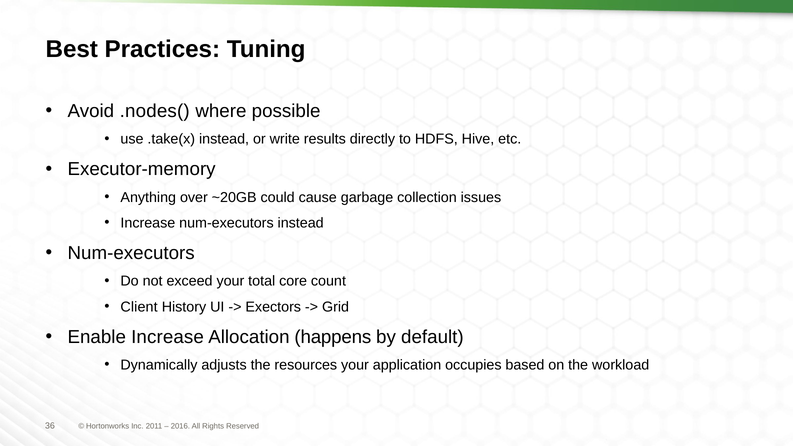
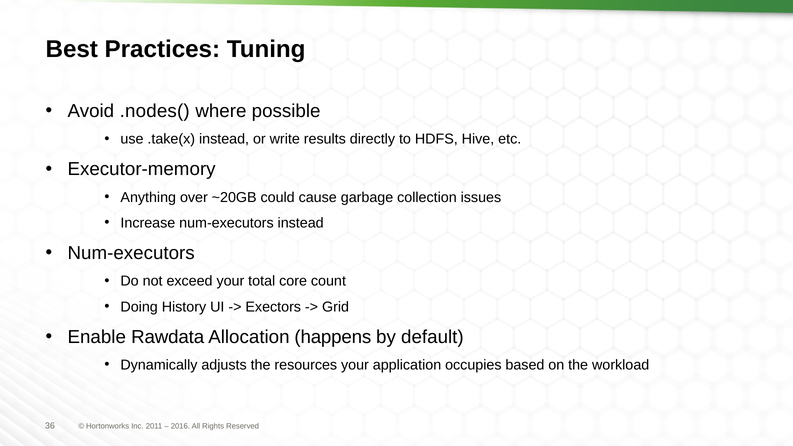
Client: Client -> Doing
Enable Increase: Increase -> Rawdata
